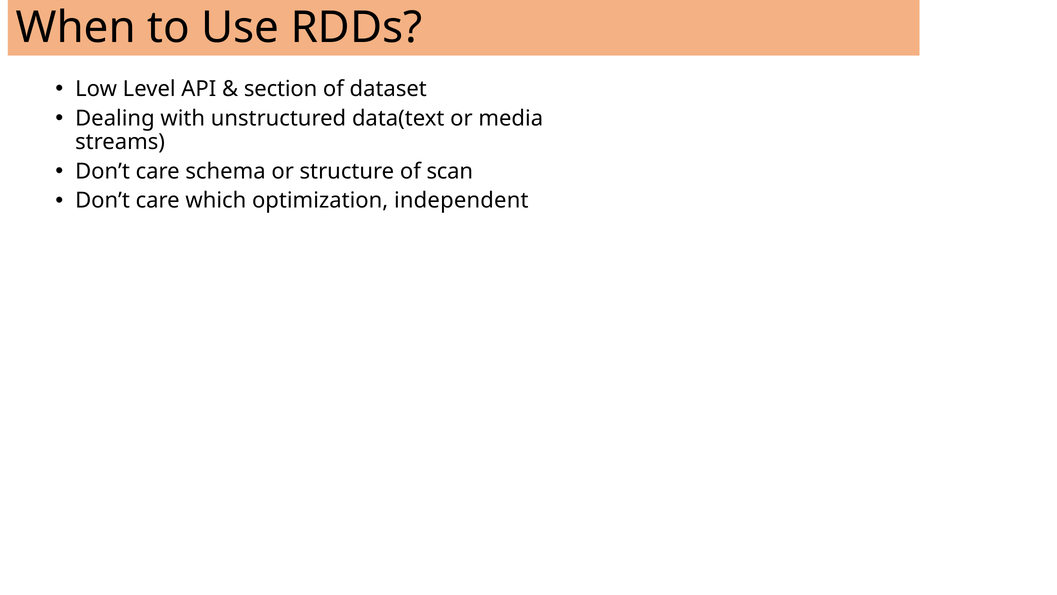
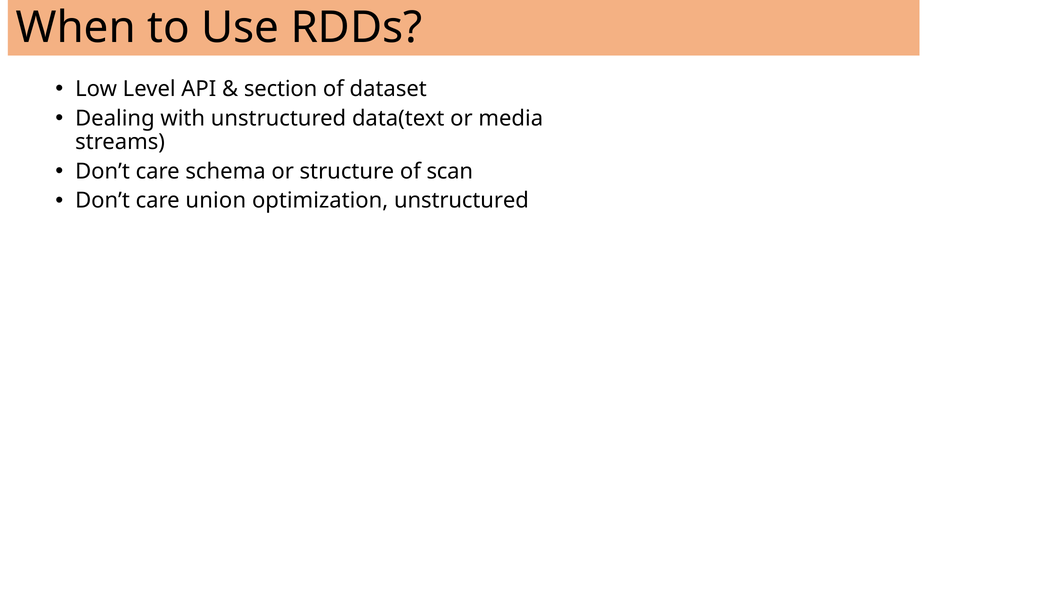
which: which -> union
optimization independent: independent -> unstructured
